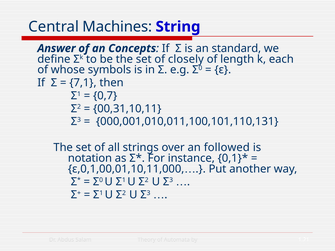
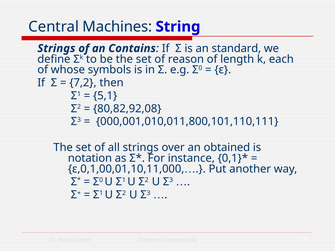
Answer at (56, 48): Answer -> Strings
Concepts: Concepts -> Contains
closely: closely -> reason
7,1: 7,1 -> 7,2
0,7: 0,7 -> 5,1
00,31,10,11: 00,31,10,11 -> 80,82,92,08
000,001,010,011,100,101,110,131: 000,001,010,011,100,101,110,131 -> 000,001,010,011,800,101,110,111
followed: followed -> obtained
